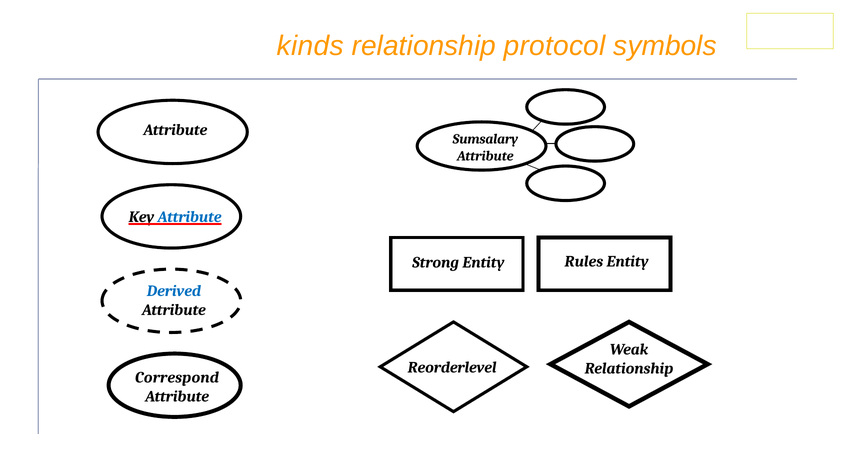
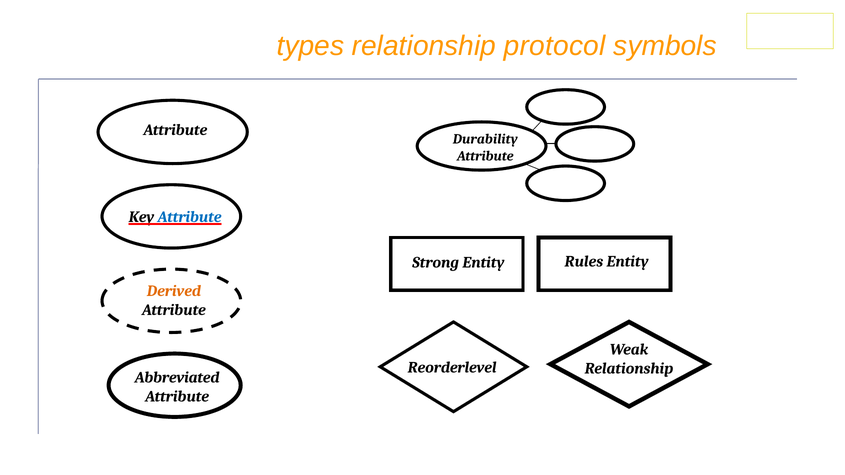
kinds: kinds -> types
Sumsalary: Sumsalary -> Durability
Derived colour: blue -> orange
Correspond: Correspond -> Abbreviated
